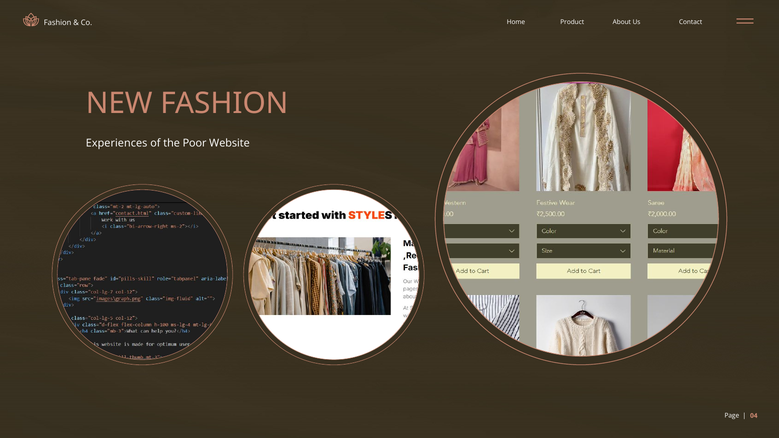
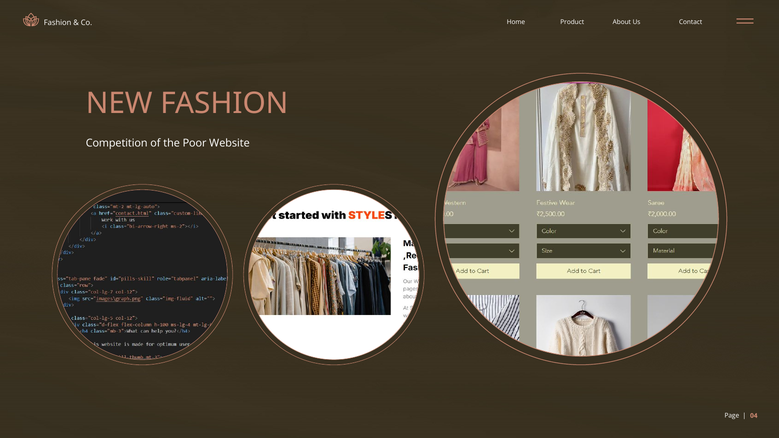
Experiences: Experiences -> Competition
